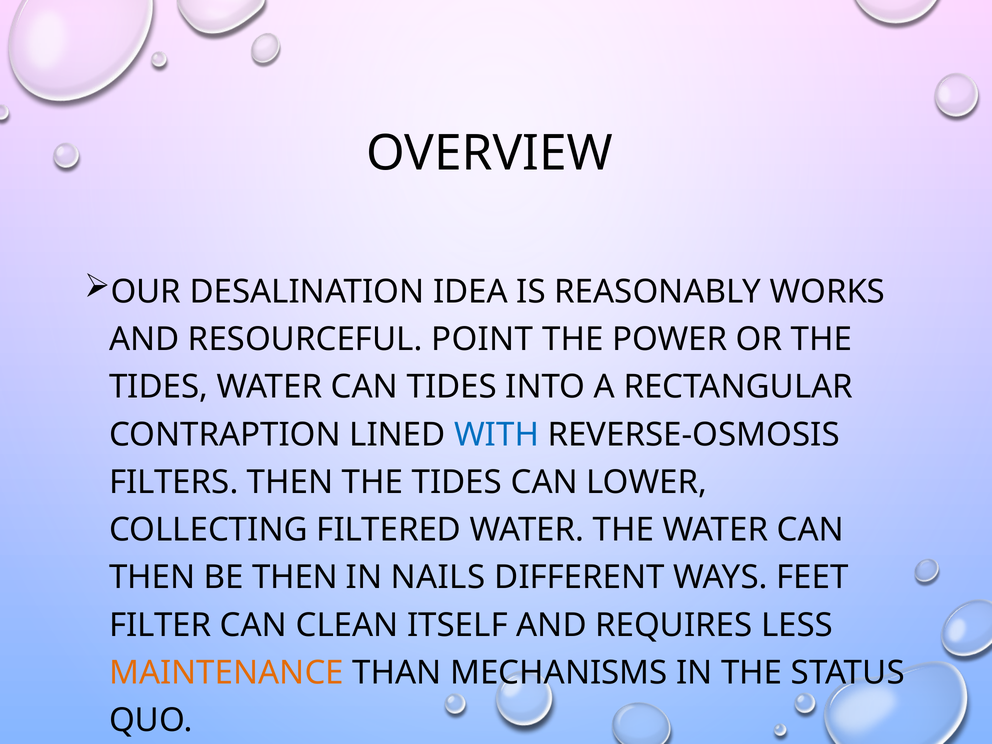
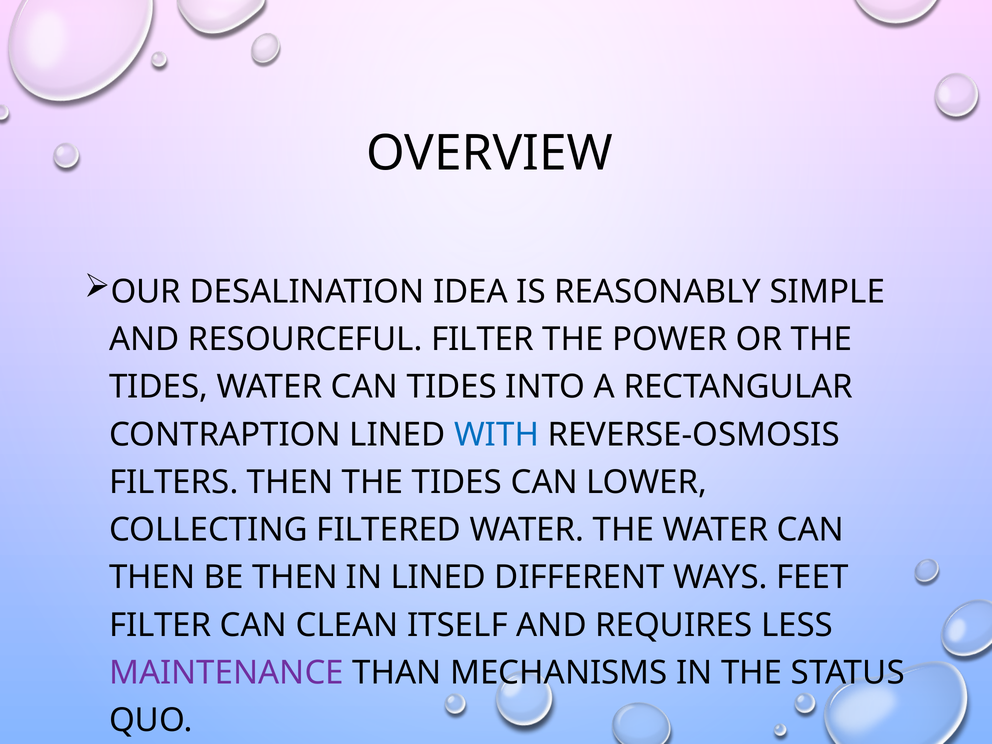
WORKS: WORKS -> SIMPLE
RESOURCEFUL POINT: POINT -> FILTER
IN NAILS: NAILS -> LINED
MAINTENANCE colour: orange -> purple
